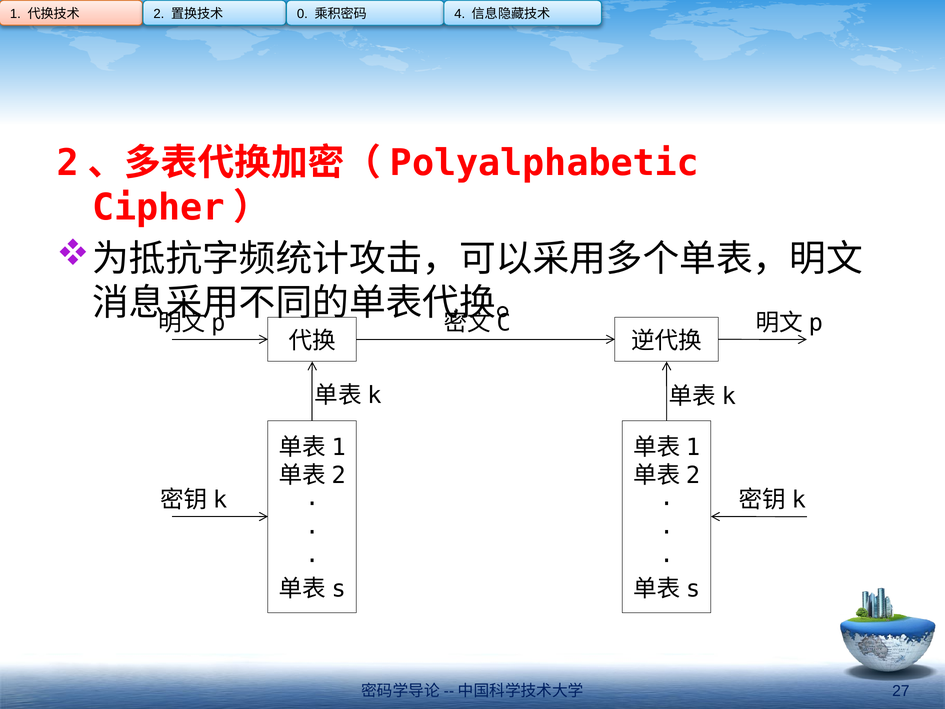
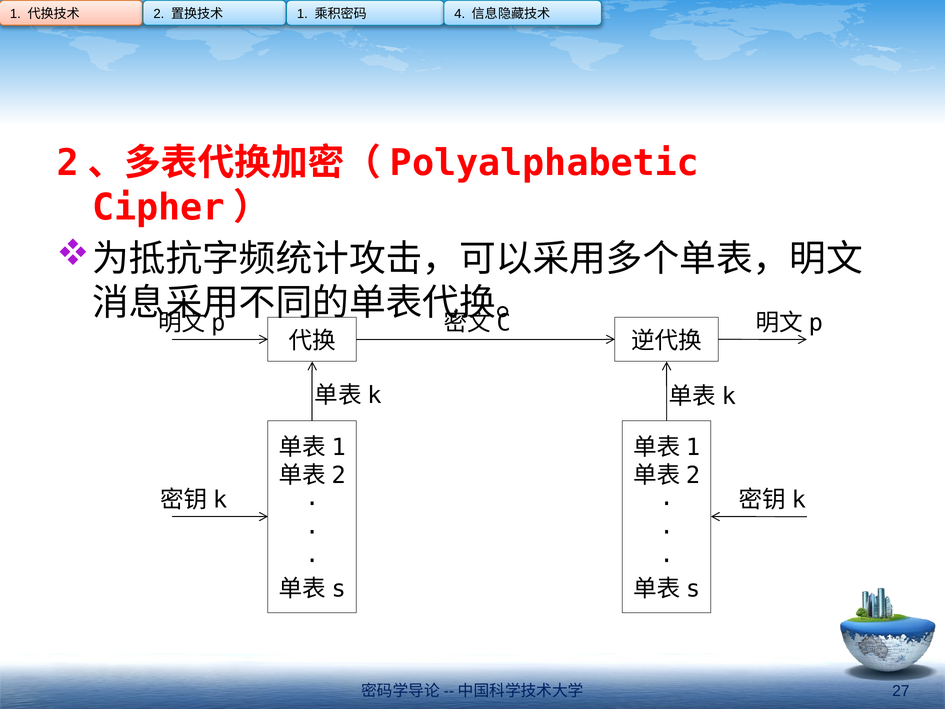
0 at (302, 14): 0 -> 1
